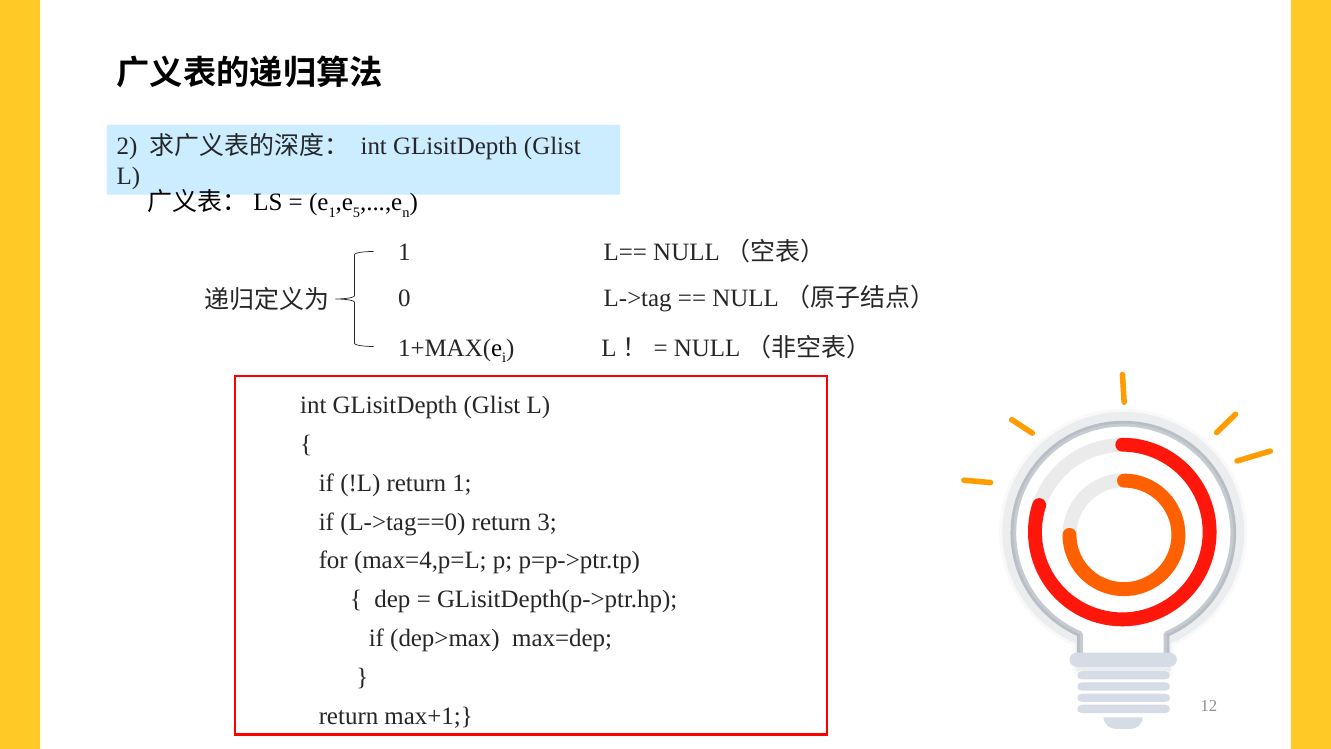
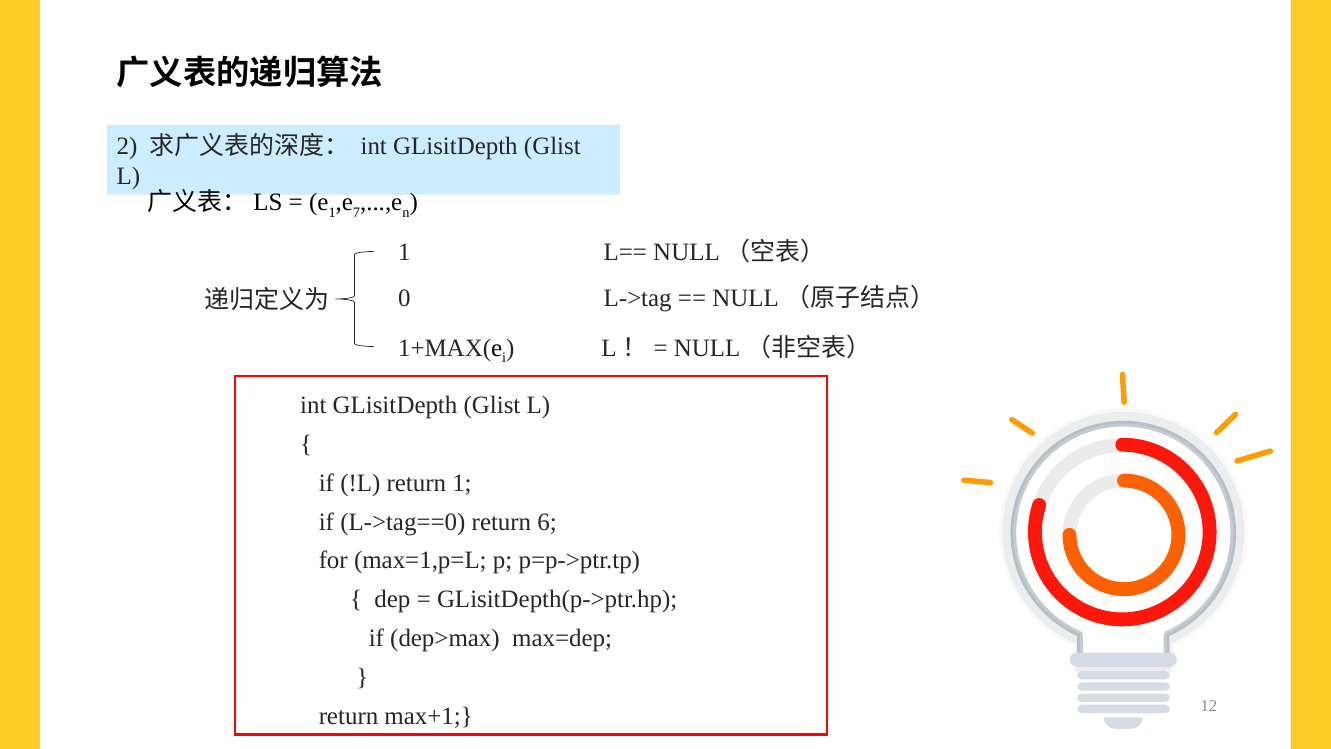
5: 5 -> 7
3: 3 -> 6
max=4,p=L: max=4,p=L -> max=1,p=L
